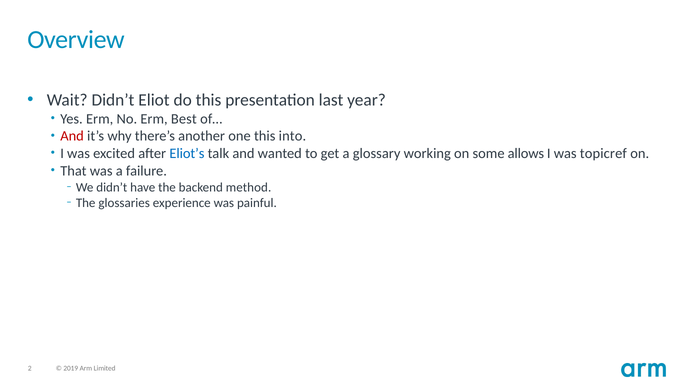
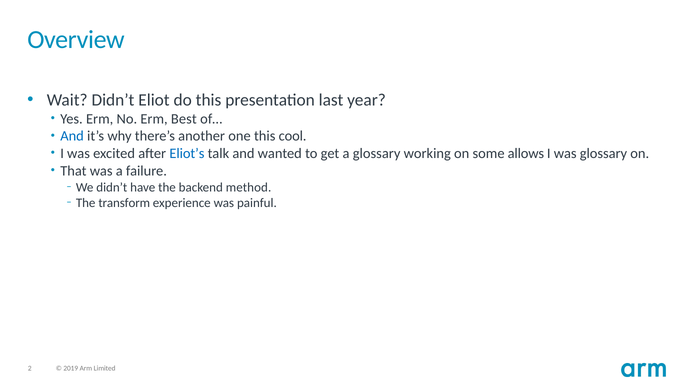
And at (72, 136) colour: red -> blue
into: into -> cool
was topicref: topicref -> glossary
glossaries: glossaries -> transform
